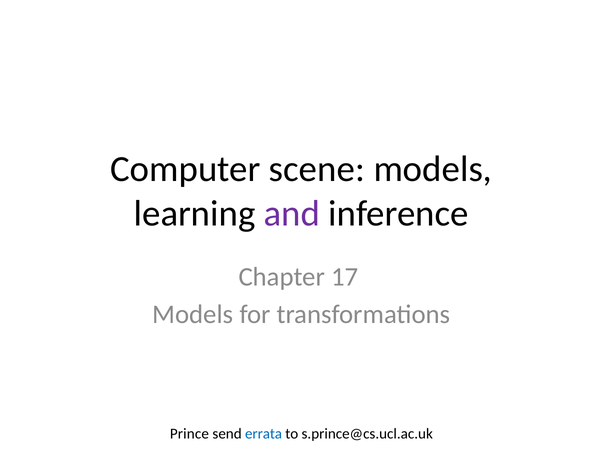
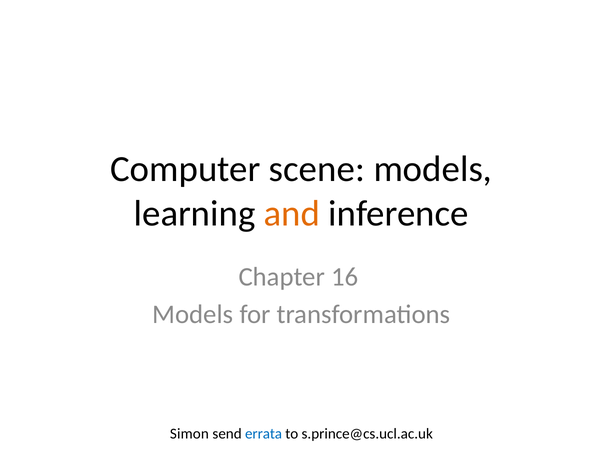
and colour: purple -> orange
17: 17 -> 16
Prince: Prince -> Simon
